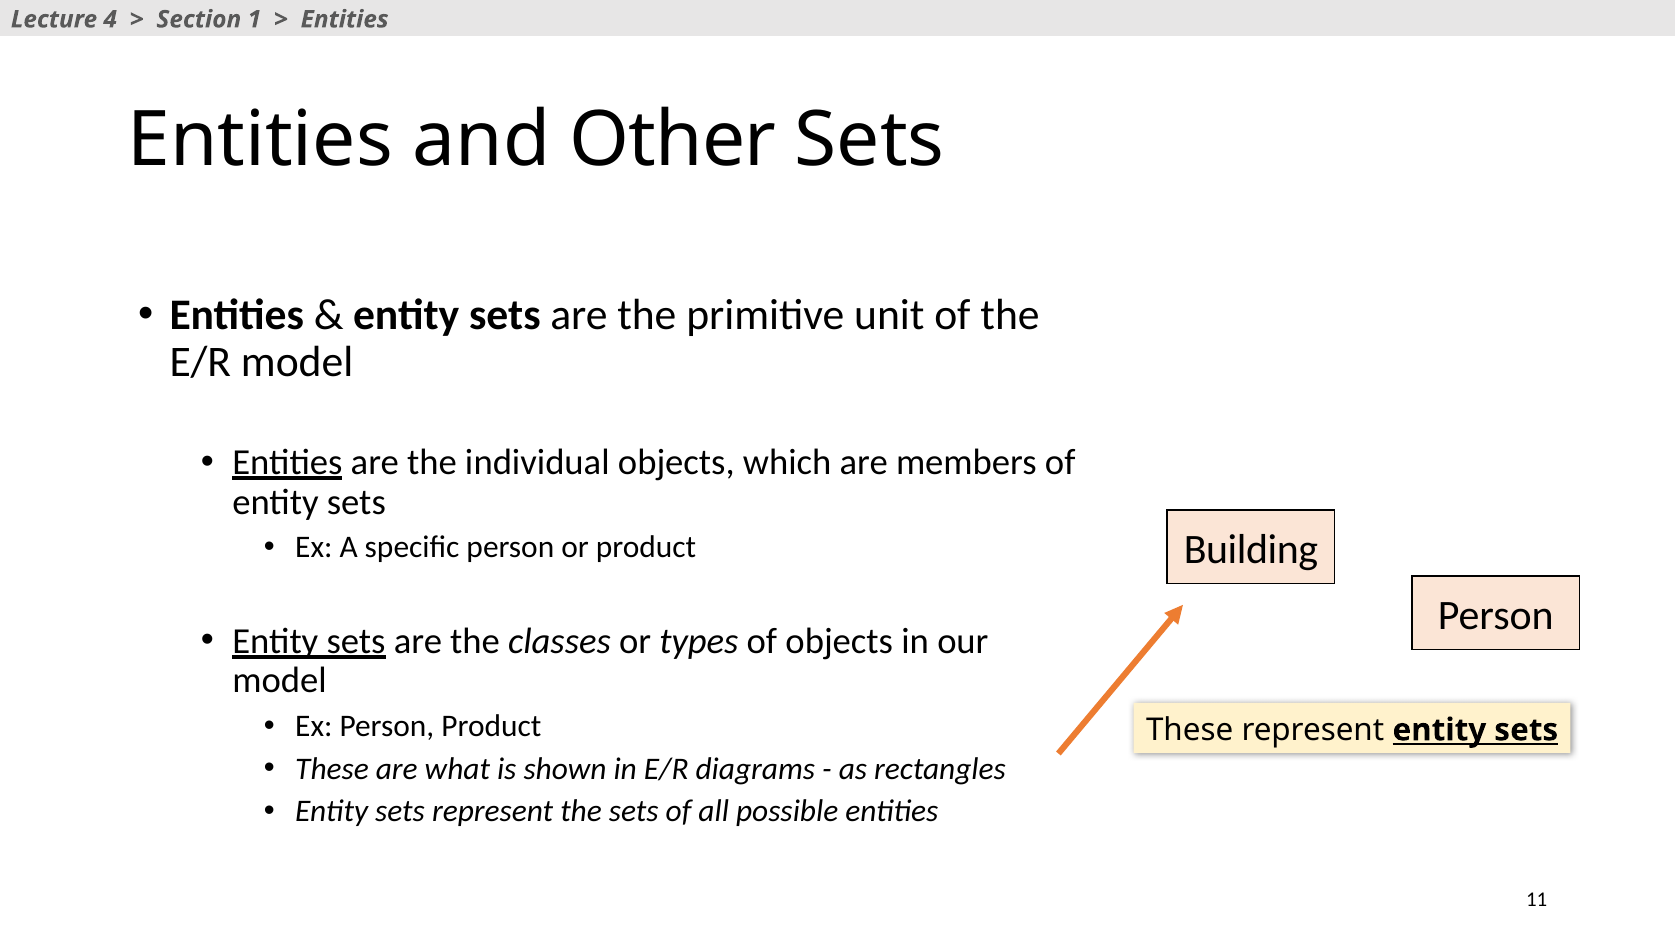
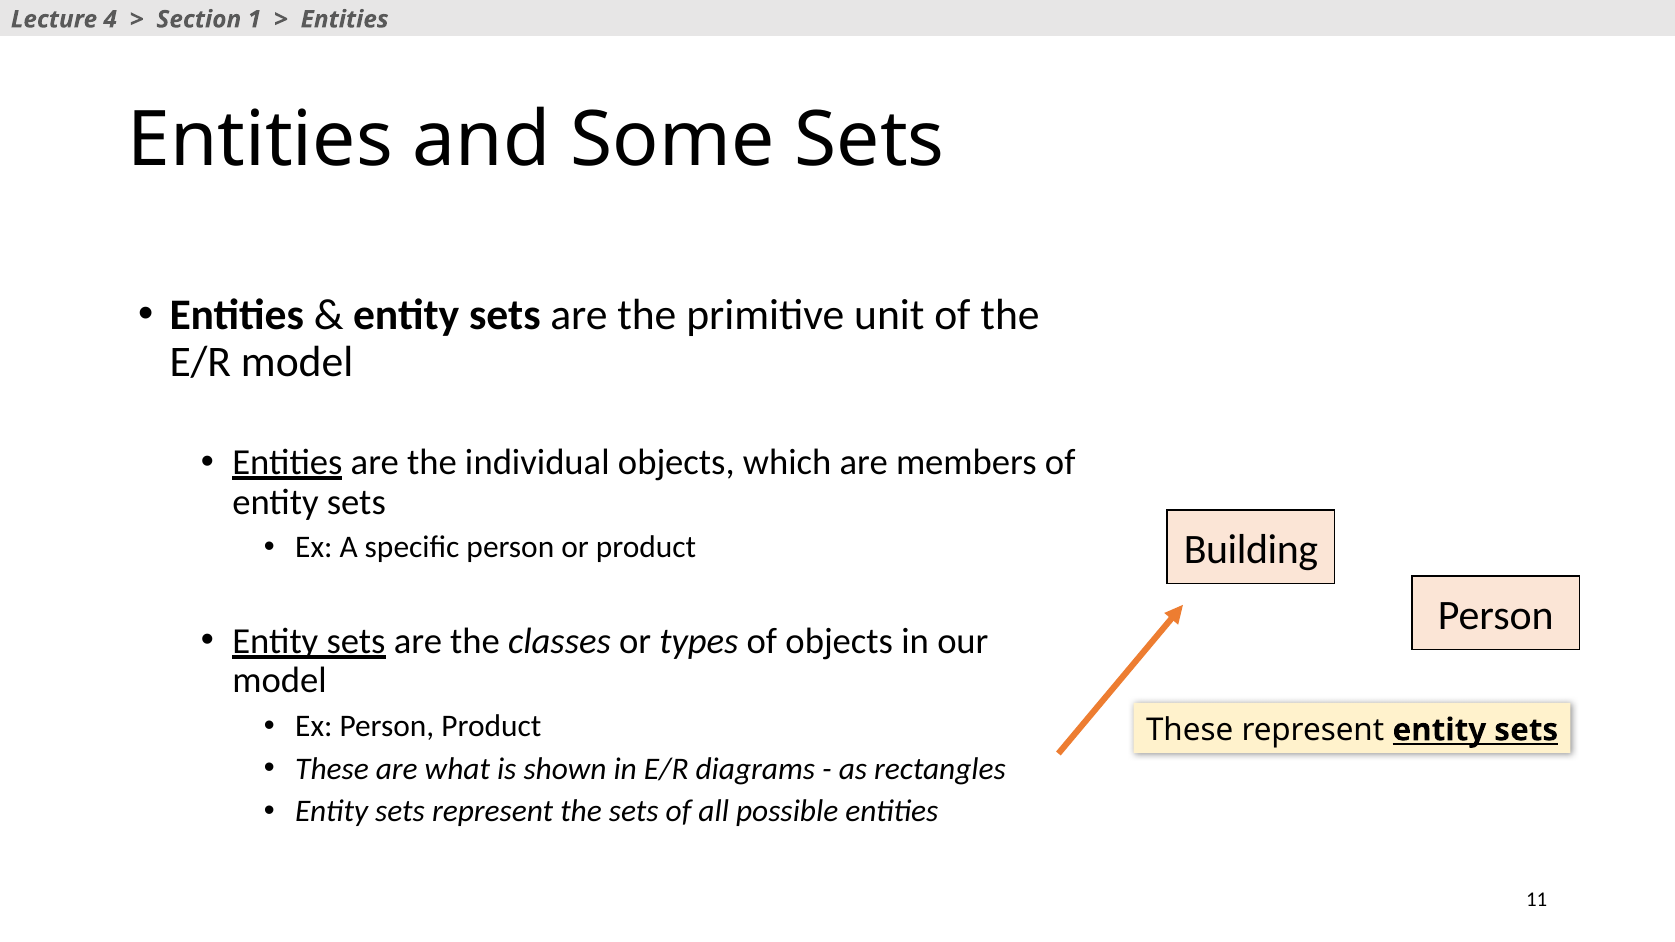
Other: Other -> Some
